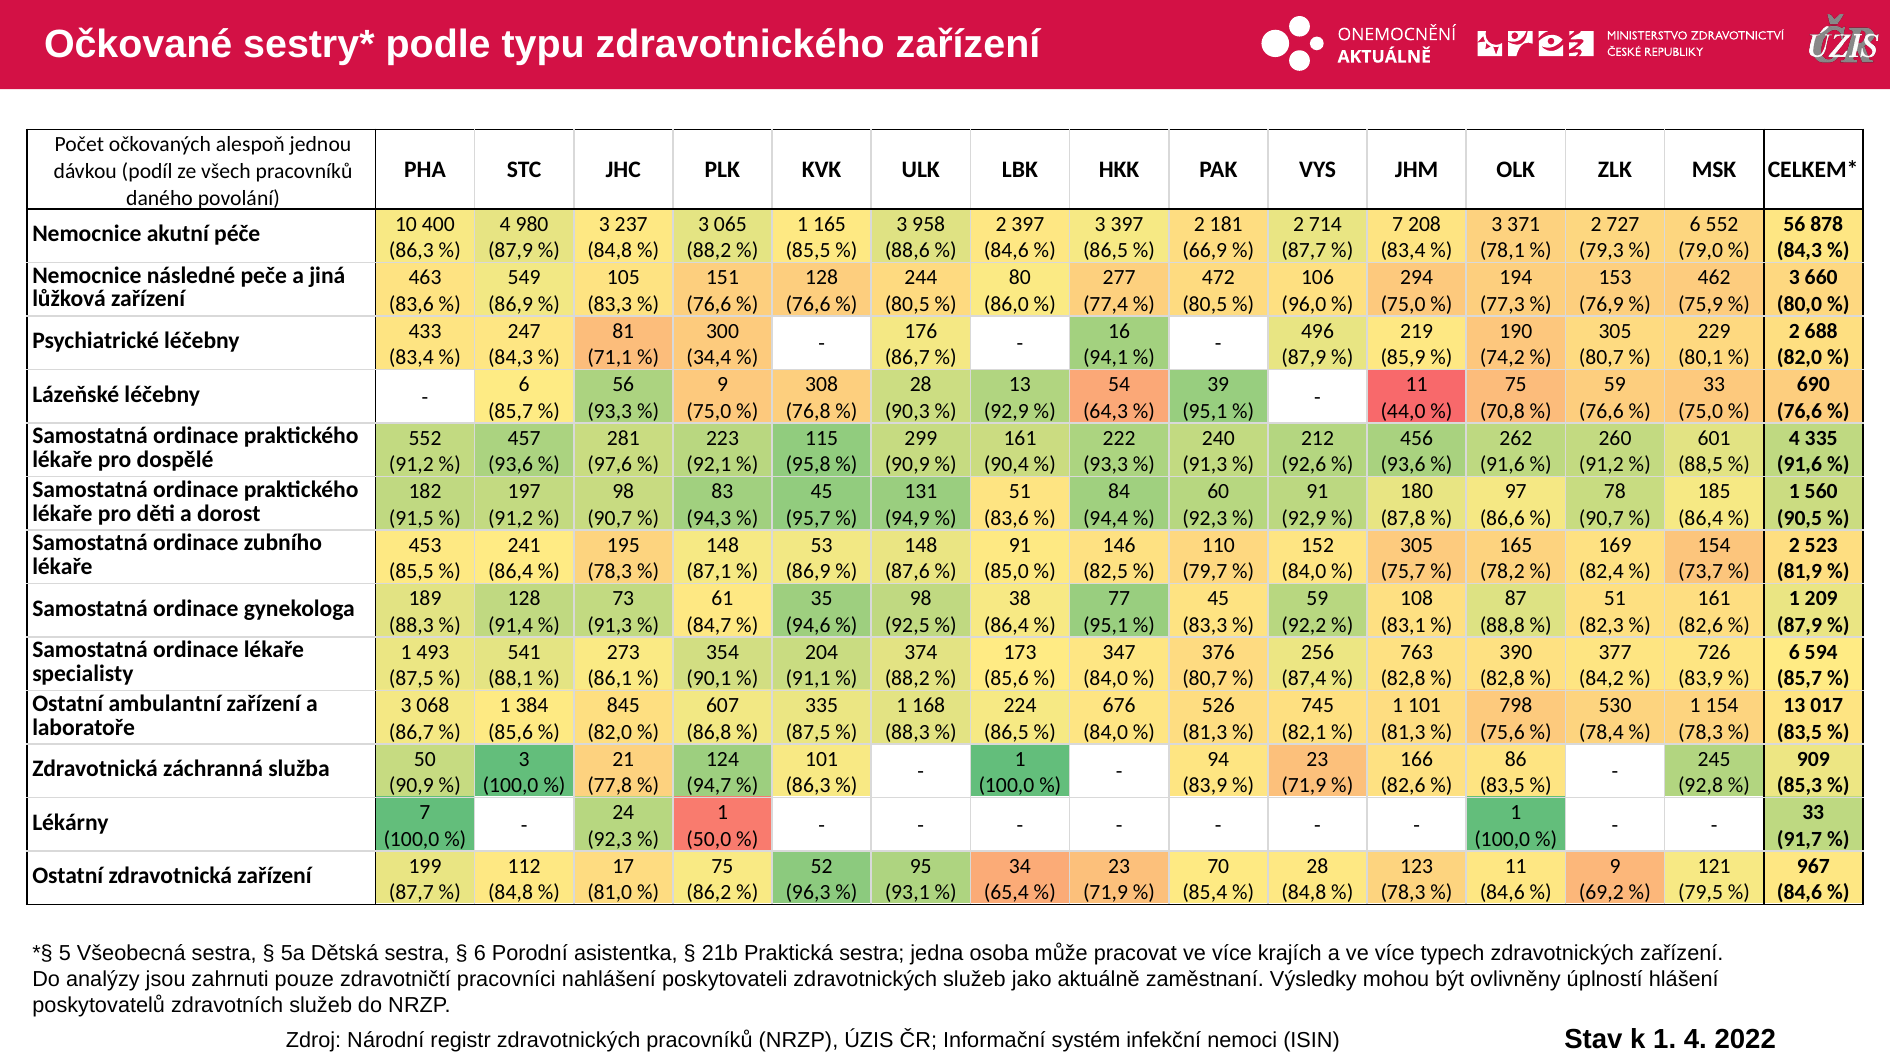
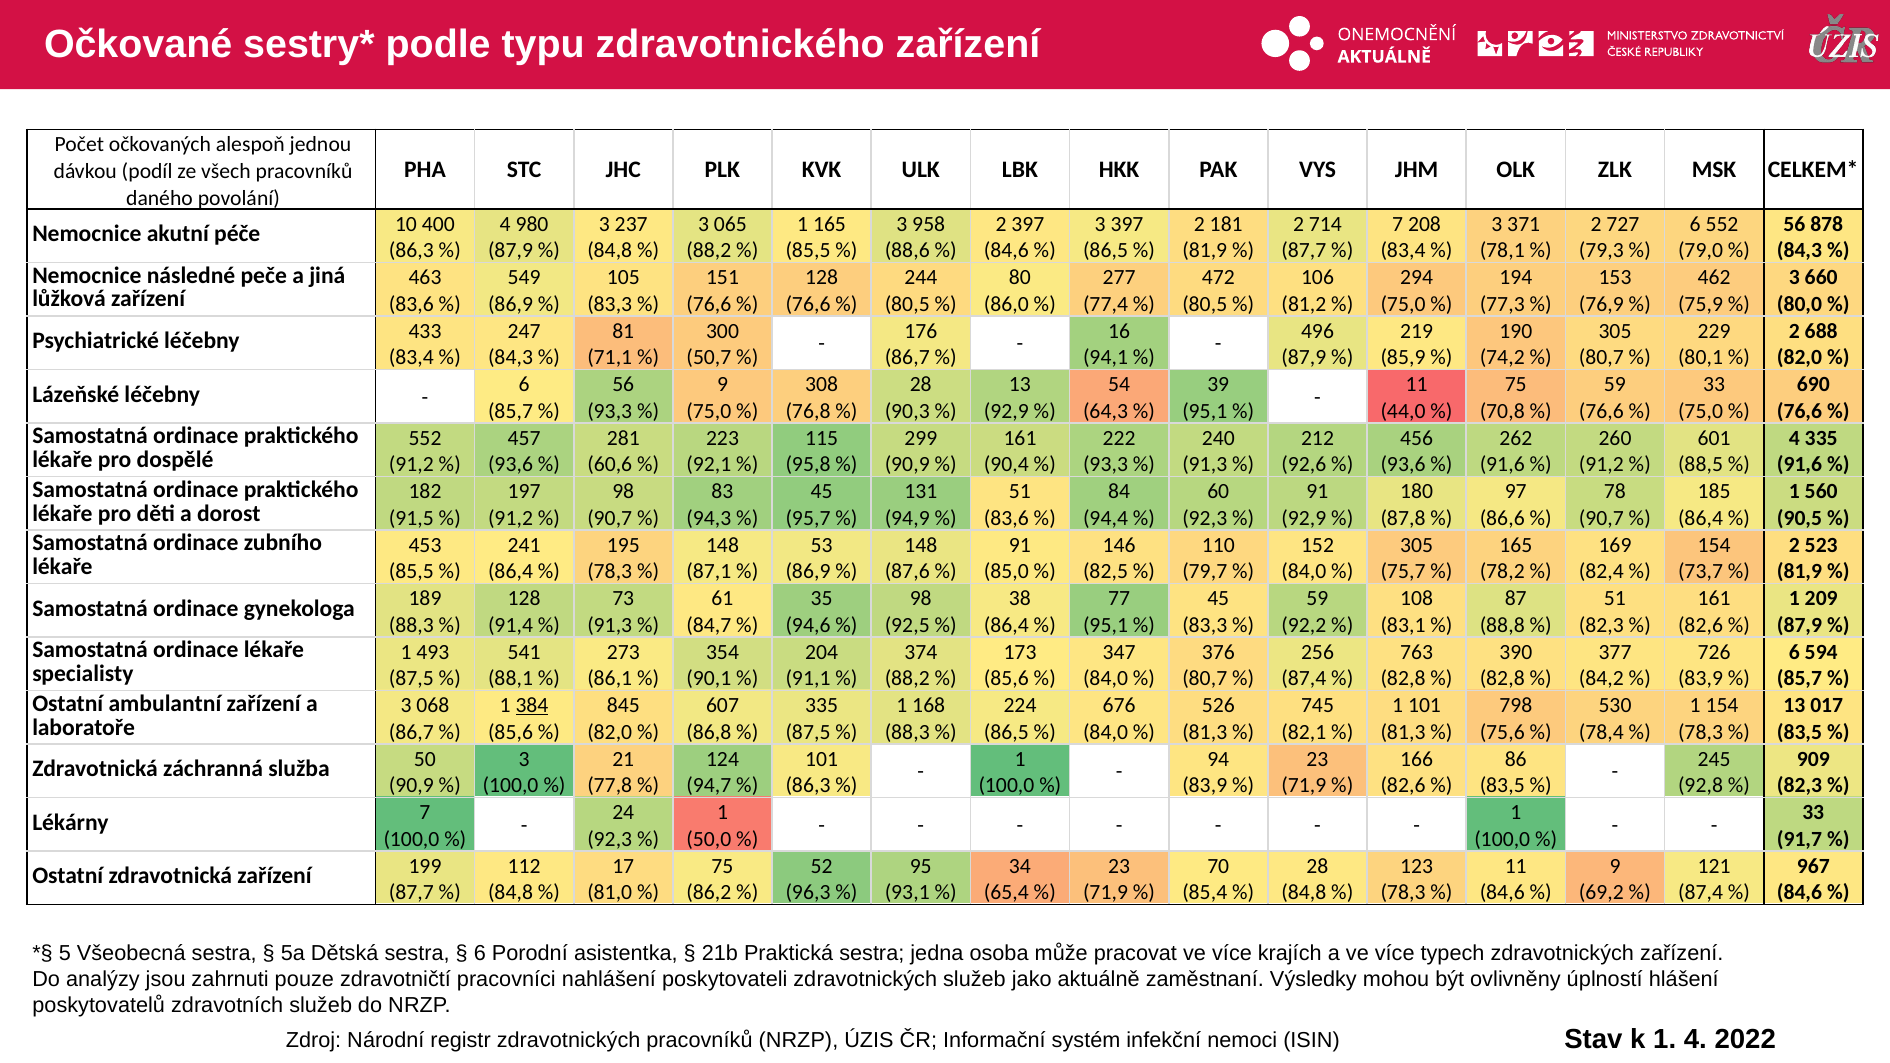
66,9 at (1205, 251): 66,9 -> 81,9
96,0: 96,0 -> 81,2
34,4: 34,4 -> 50,7
97,6: 97,6 -> 60,6
384 underline: none -> present
85,3 at (1800, 786): 85,3 -> 82,3
79,5 at (1701, 893): 79,5 -> 87,4
